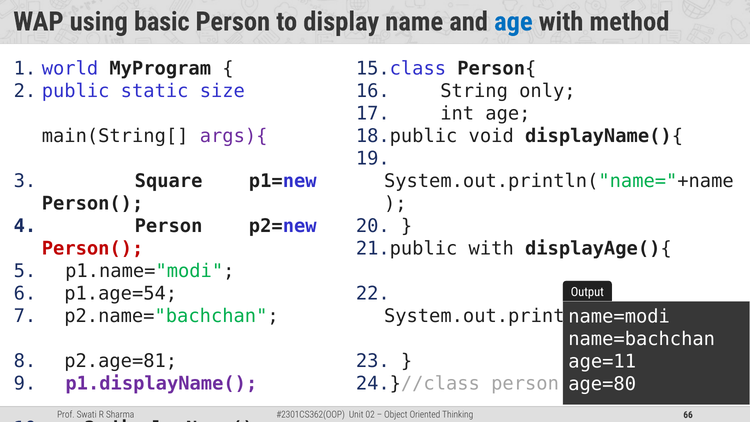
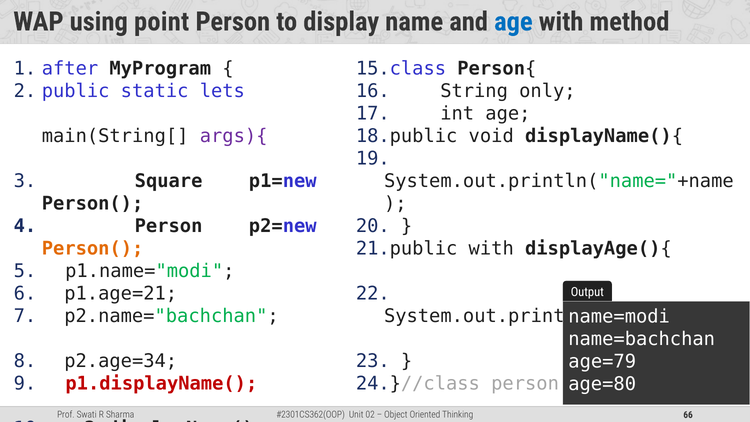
basic: basic -> point
world: world -> after
size: size -> lets
Person( at (93, 248) colour: red -> orange
p1.age=54: p1.age=54 -> p1.age=21
p2.age=81: p2.age=81 -> p2.age=34
age=11: age=11 -> age=79
p1.displayName( colour: purple -> red
